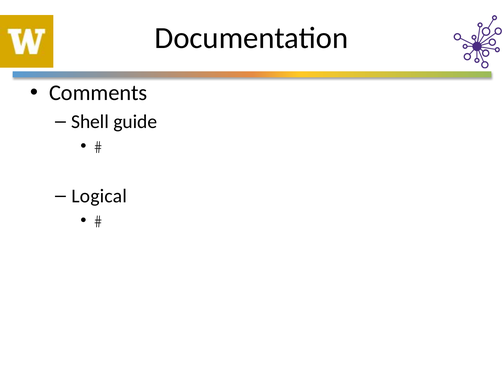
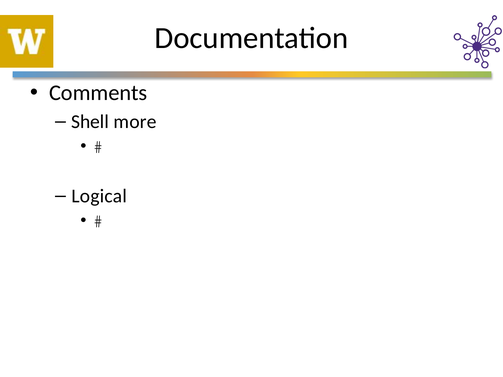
guide: guide -> more
